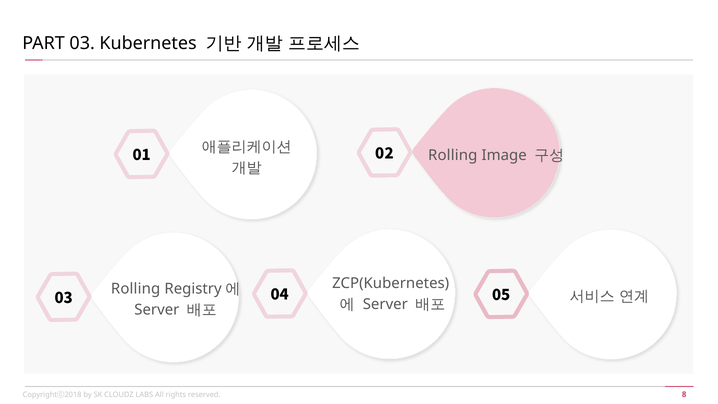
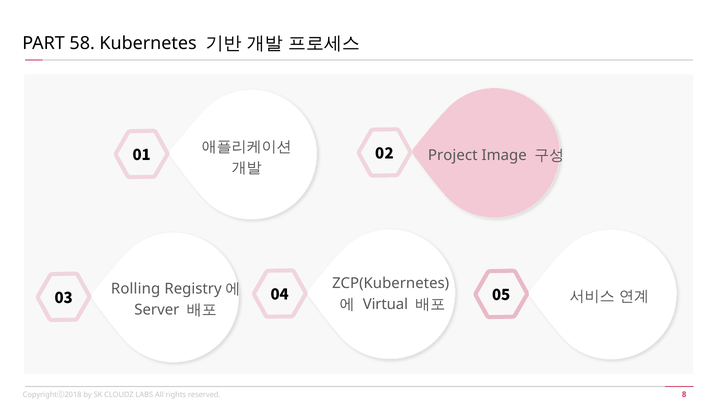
PART 03: 03 -> 58
Rolling at (453, 155): Rolling -> Project
Server at (385, 304): Server -> Virtual
